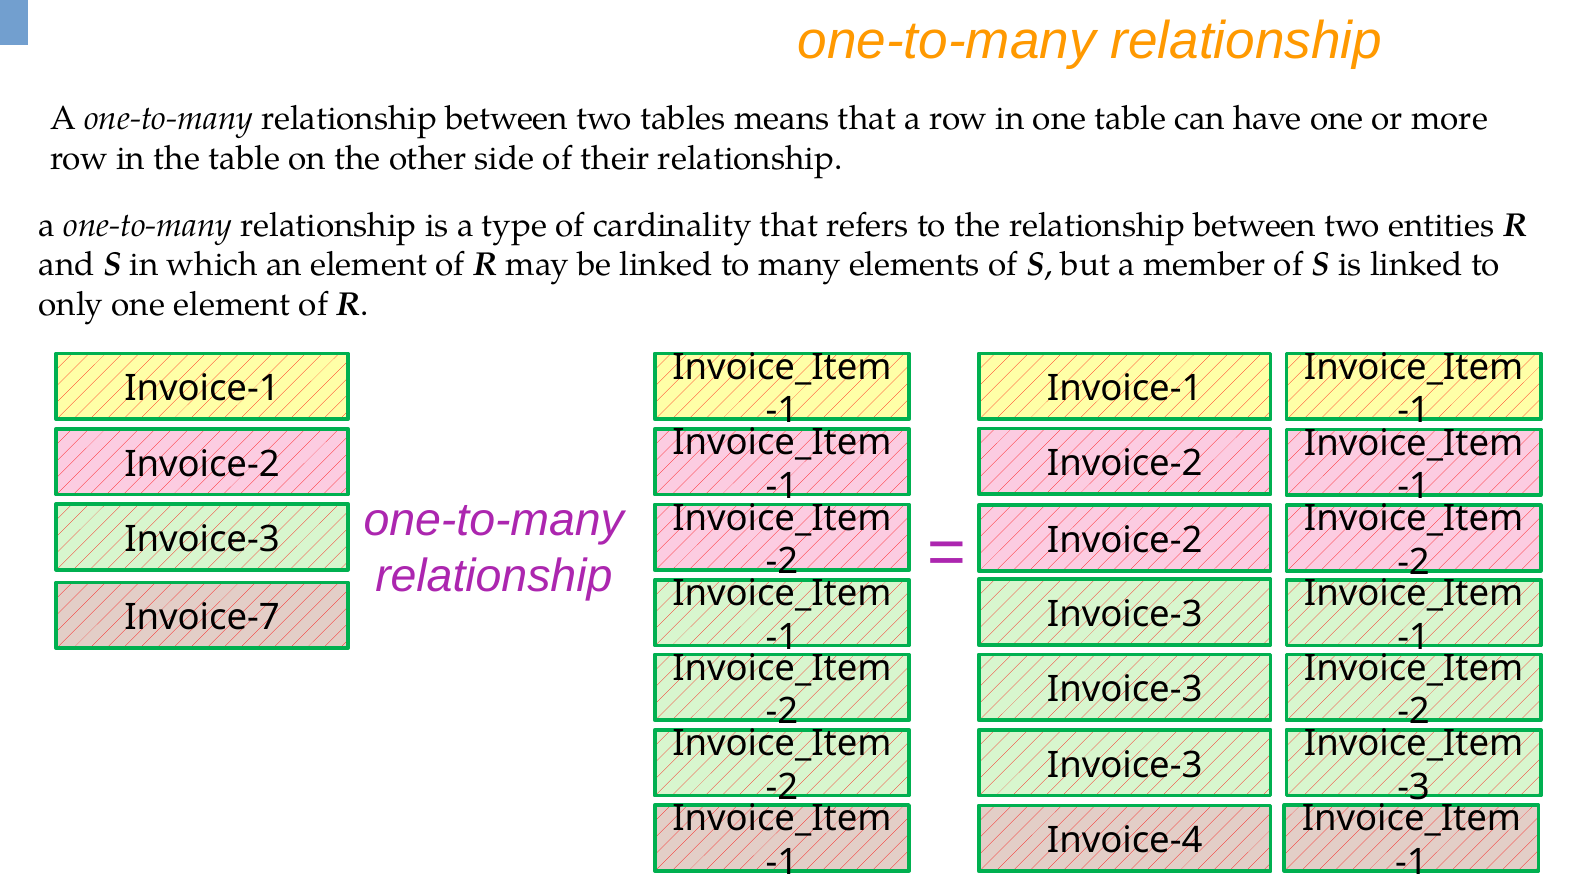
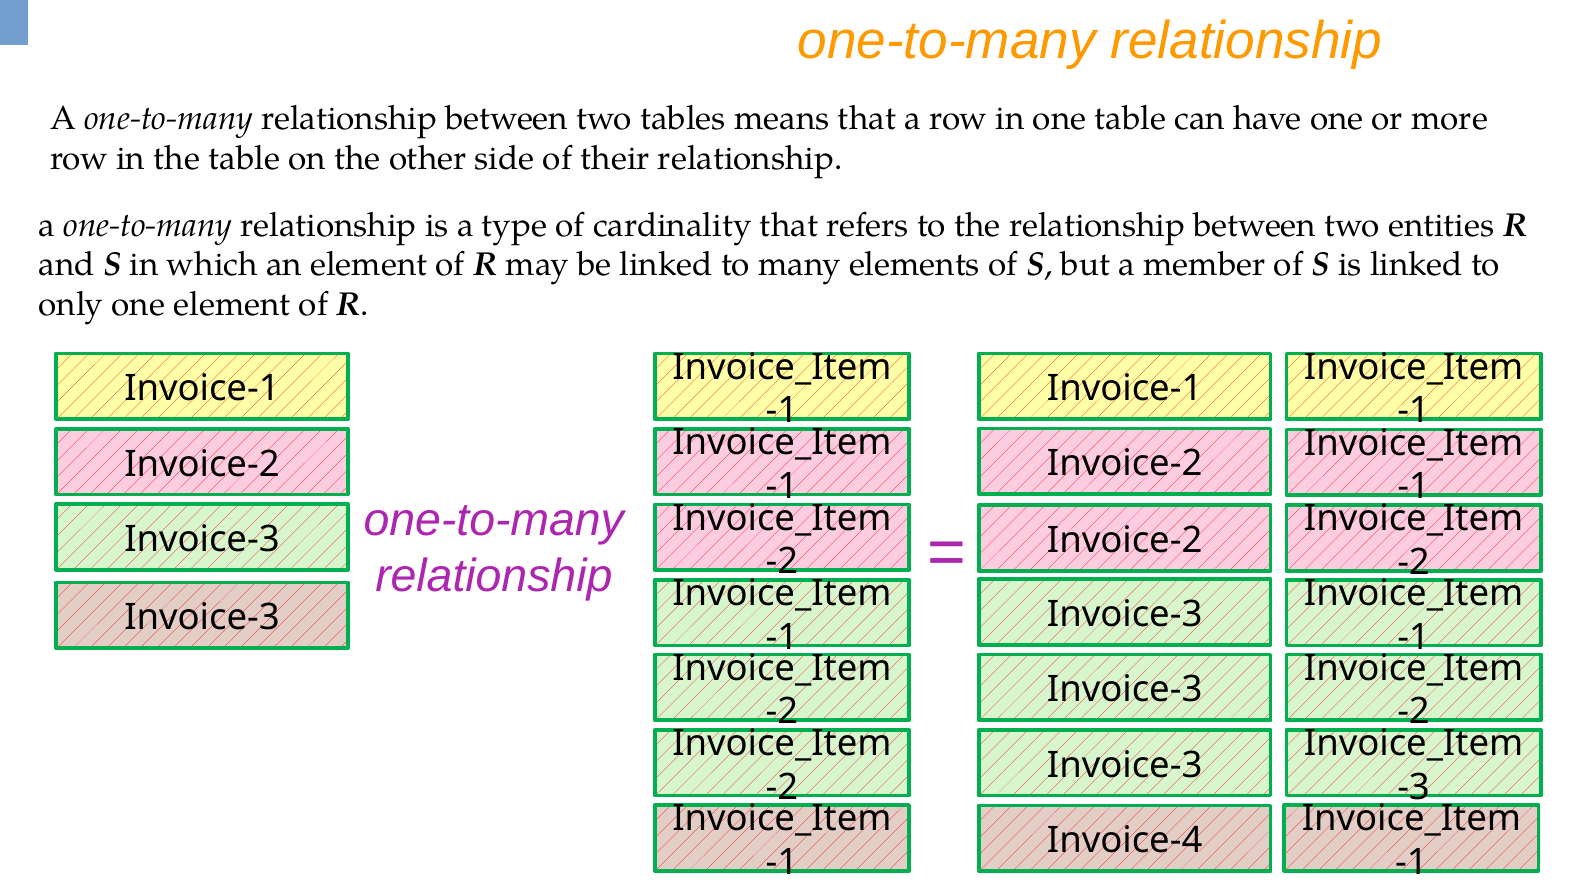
Invoice-7 at (202, 618): Invoice-7 -> Invoice-3
